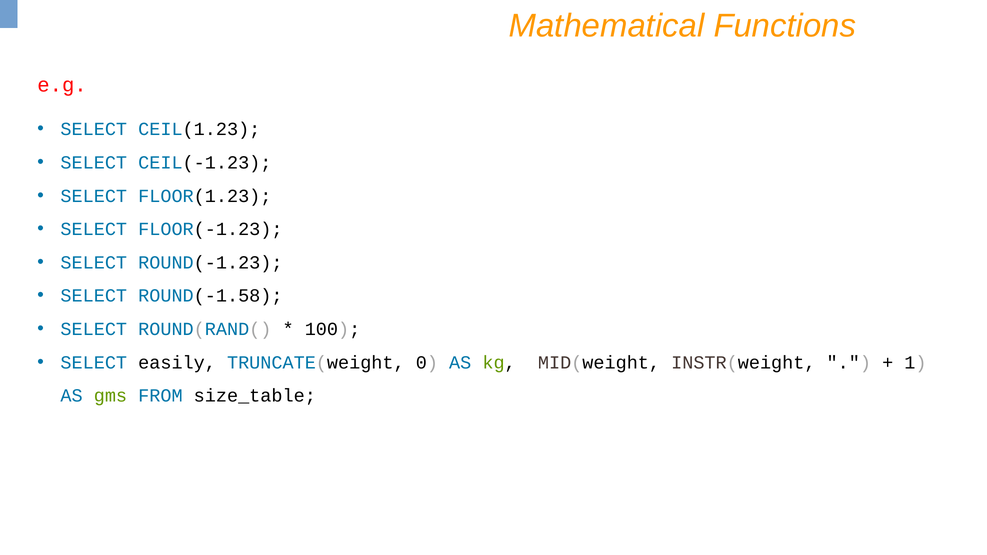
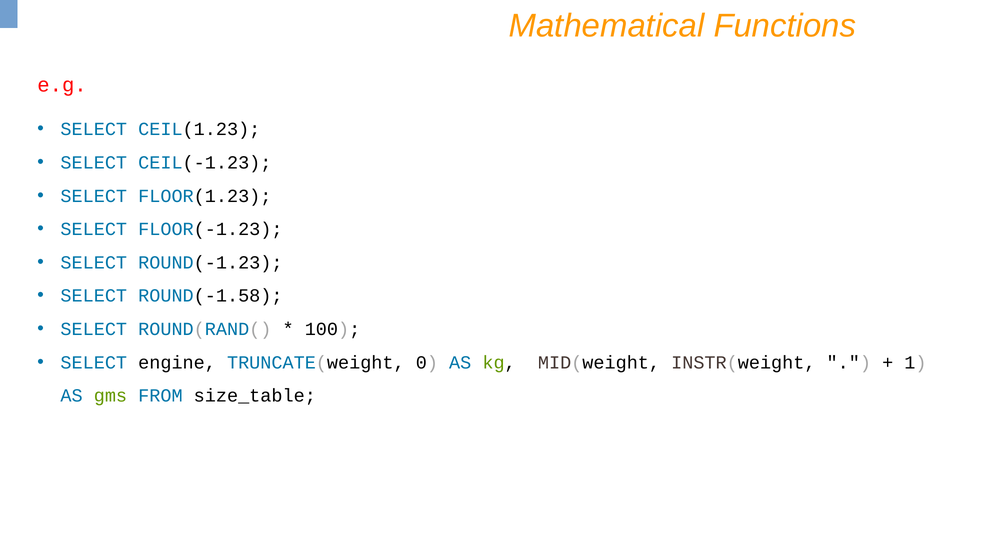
easily: easily -> engine
